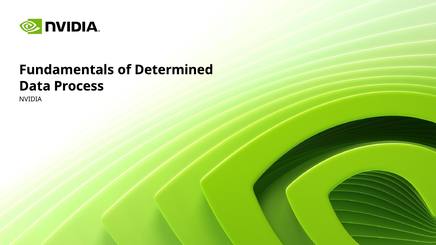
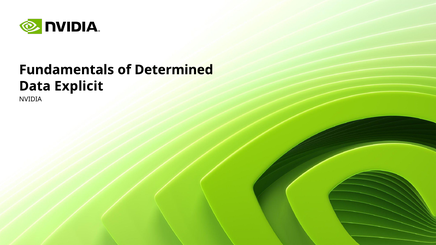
Process: Process -> Explicit
